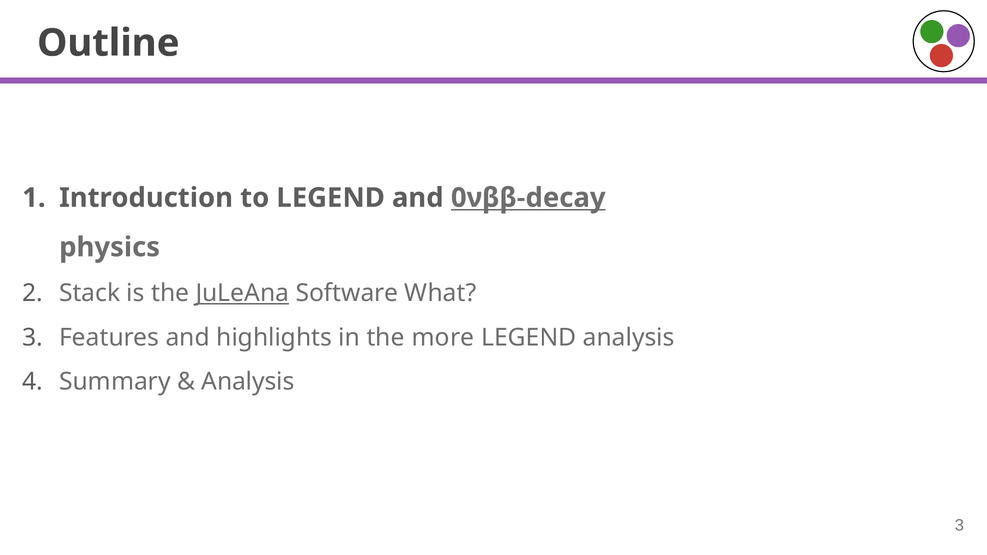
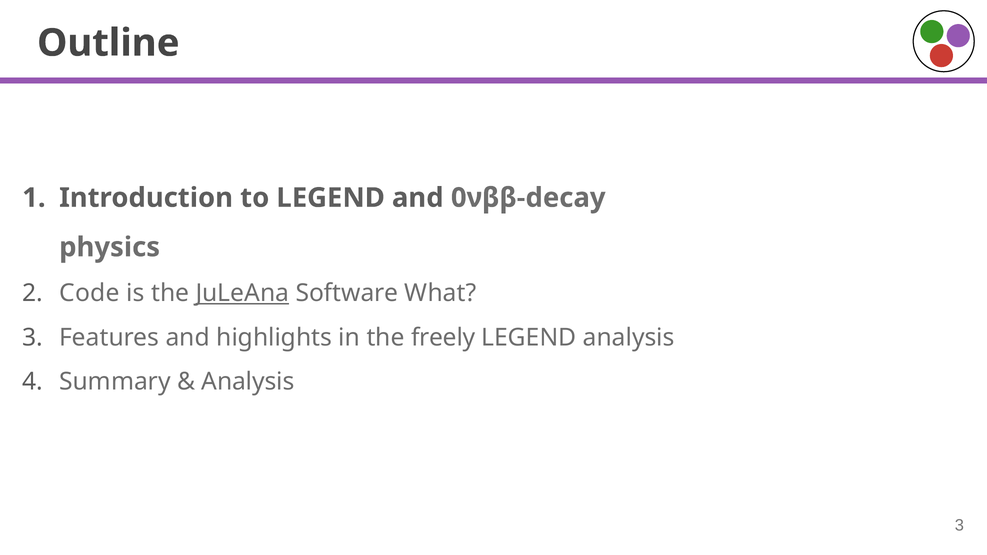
0νββ-decay underline: present -> none
Stack: Stack -> Code
more: more -> freely
